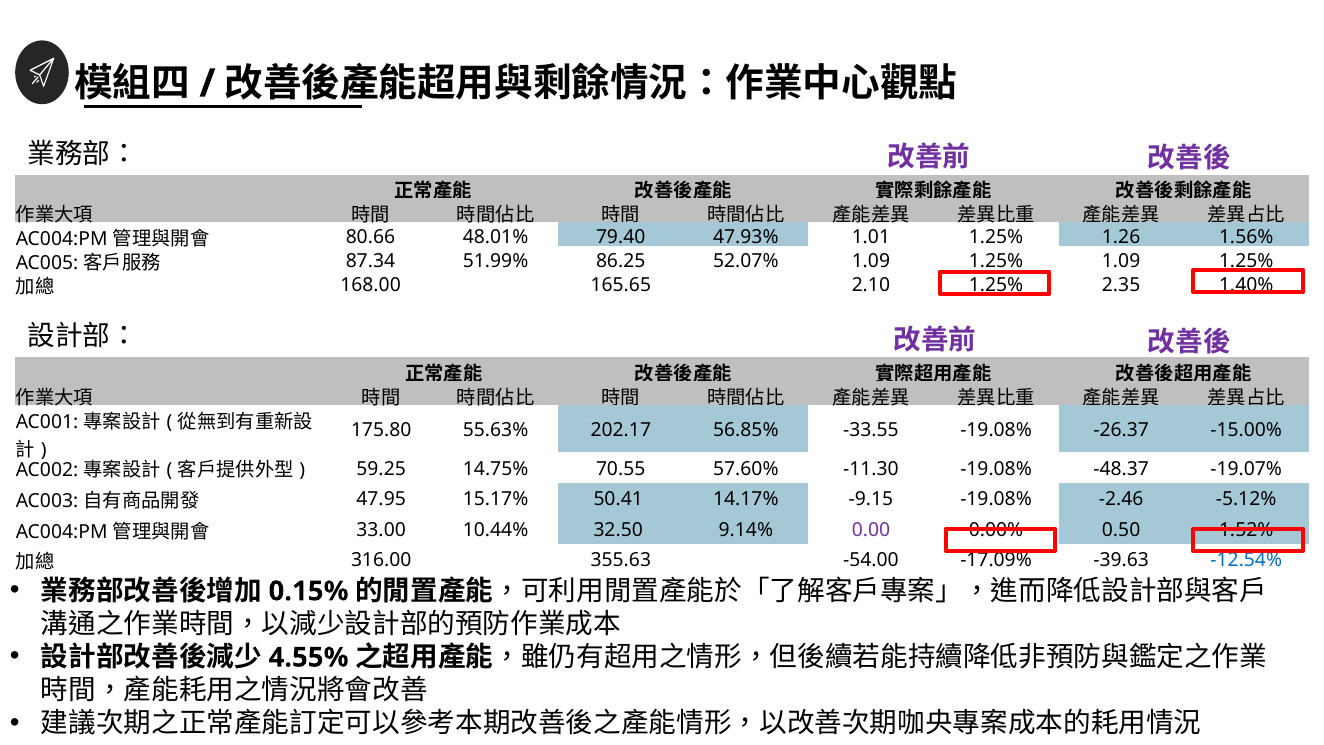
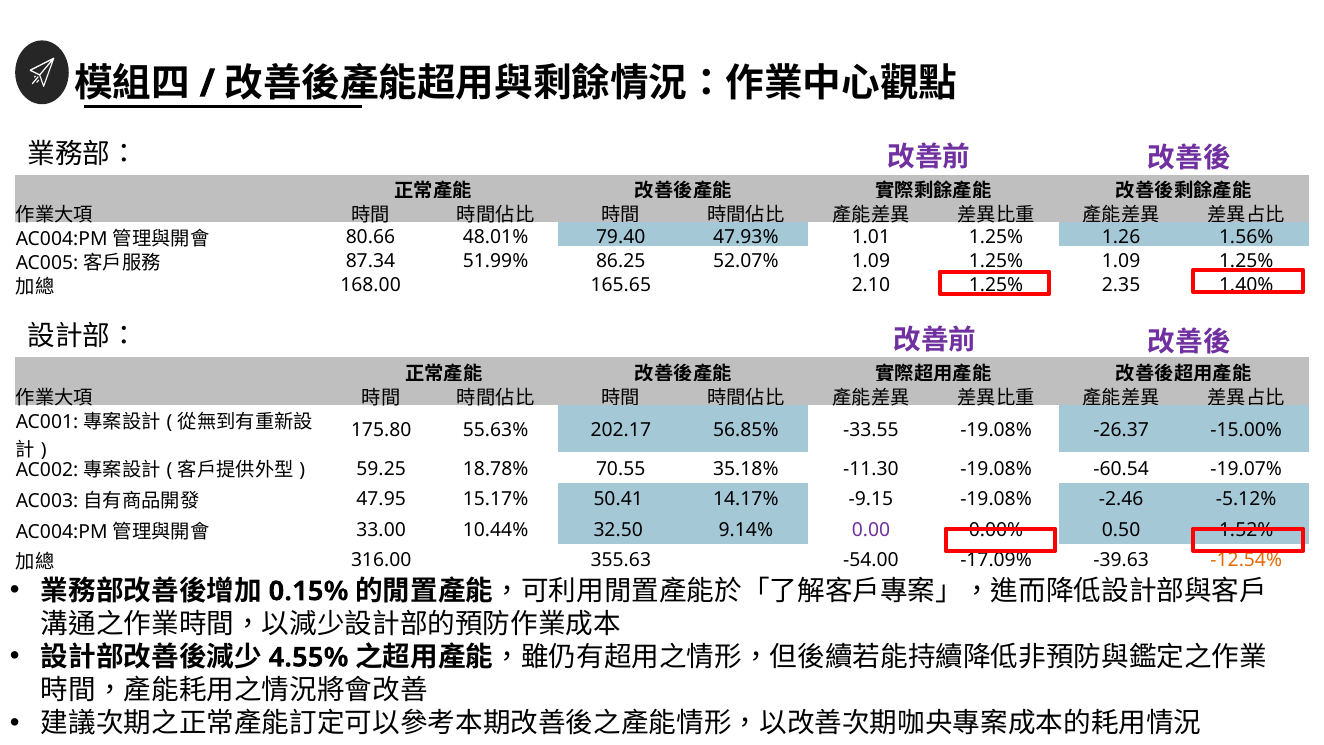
14.75%: 14.75% -> 18.78%
57.60%: 57.60% -> 35.18%
-48.37: -48.37 -> -60.54
-12.54% colour: blue -> orange
